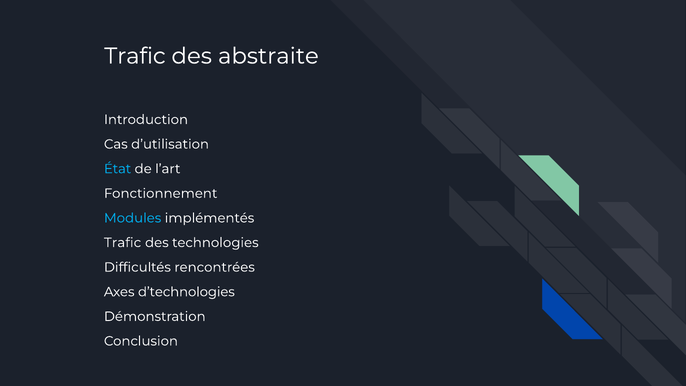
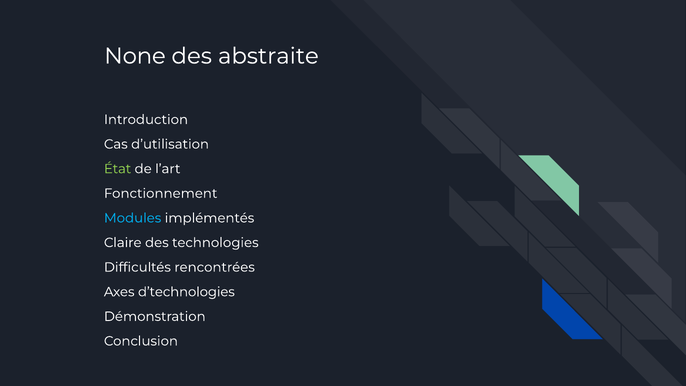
Trafic at (135, 56): Trafic -> None
État colour: light blue -> light green
Trafic at (123, 243): Trafic -> Claire
